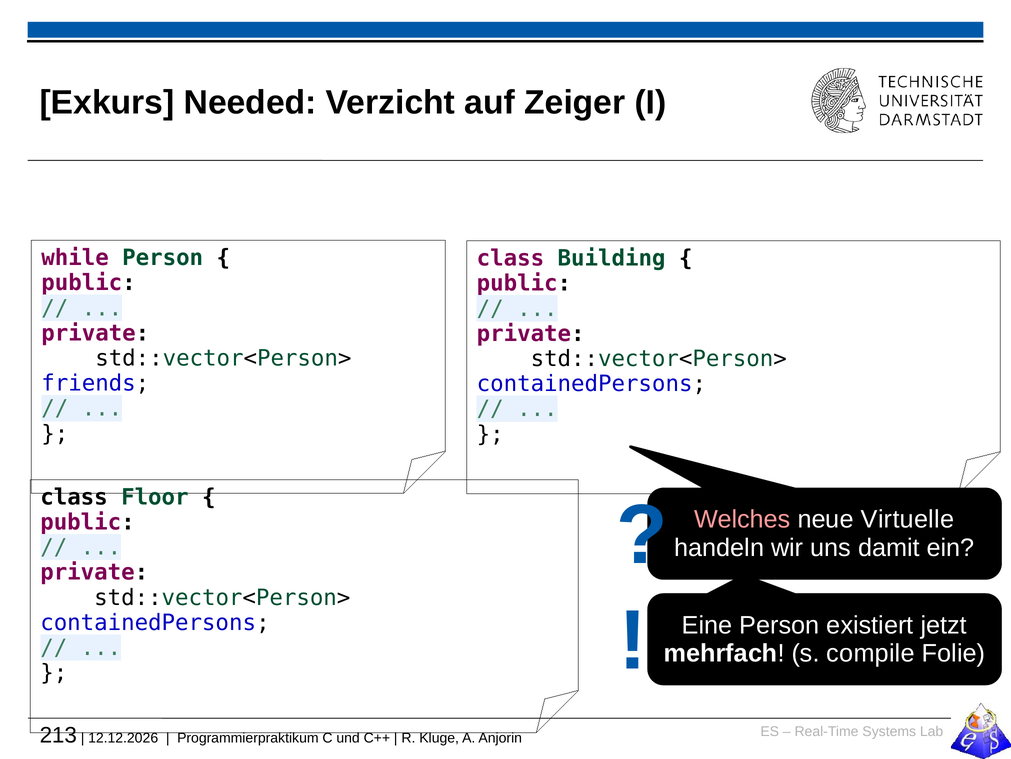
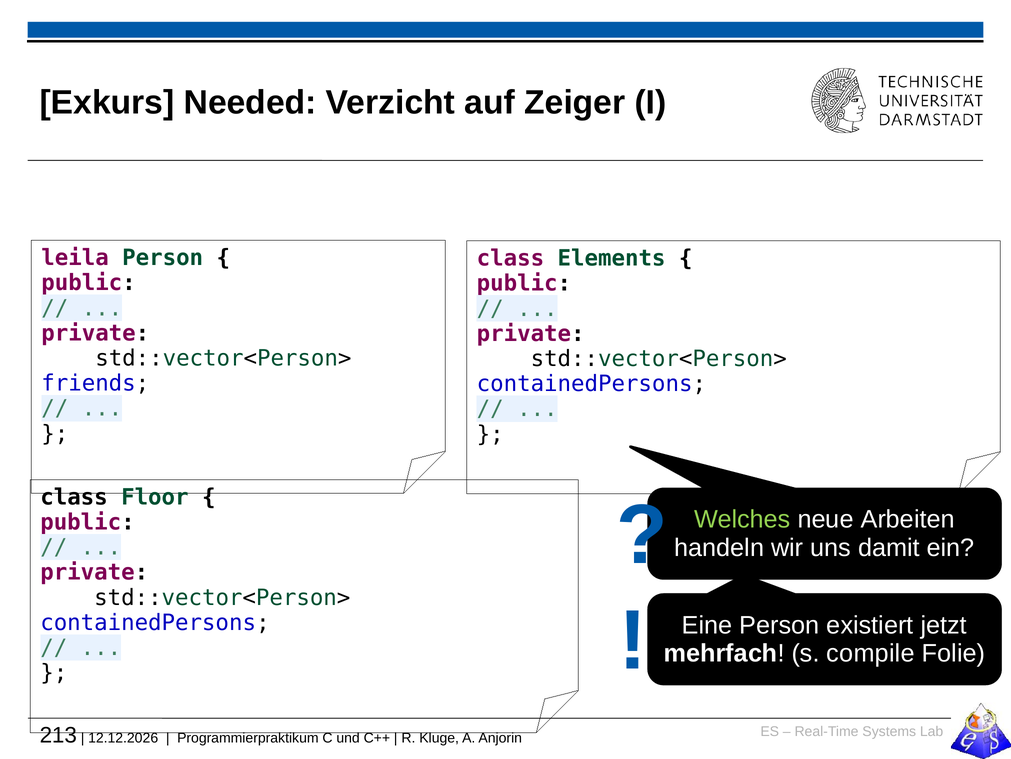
while: while -> leila
Building: Building -> Elements
Welches colour: pink -> light green
Virtuelle: Virtuelle -> Arbeiten
